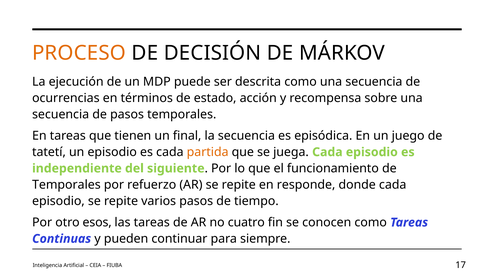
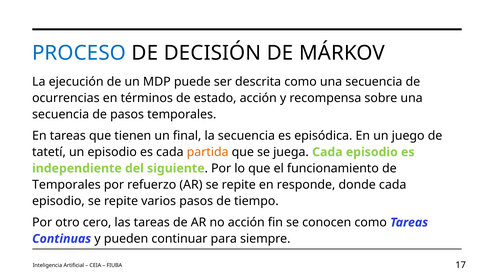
PROCESO colour: orange -> blue
esos: esos -> cero
no cuatro: cuatro -> acción
